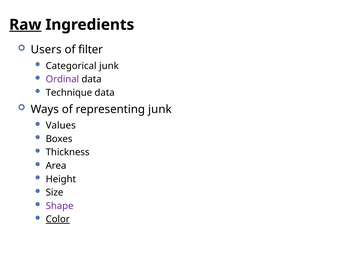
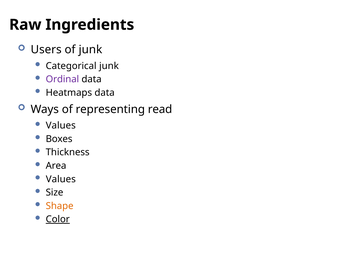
Raw underline: present -> none
of filter: filter -> junk
Technique: Technique -> Heatmaps
representing junk: junk -> read
Height at (61, 179): Height -> Values
Shape colour: purple -> orange
